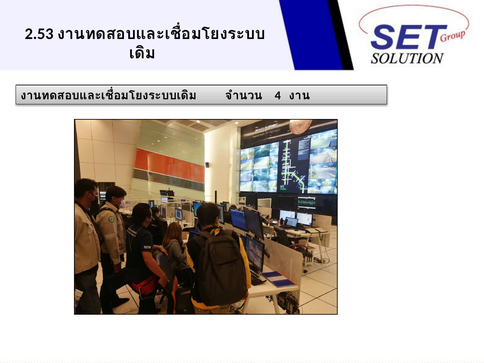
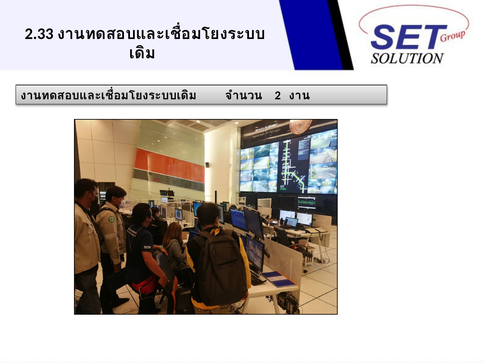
2.53: 2.53 -> 2.33
4: 4 -> 2
